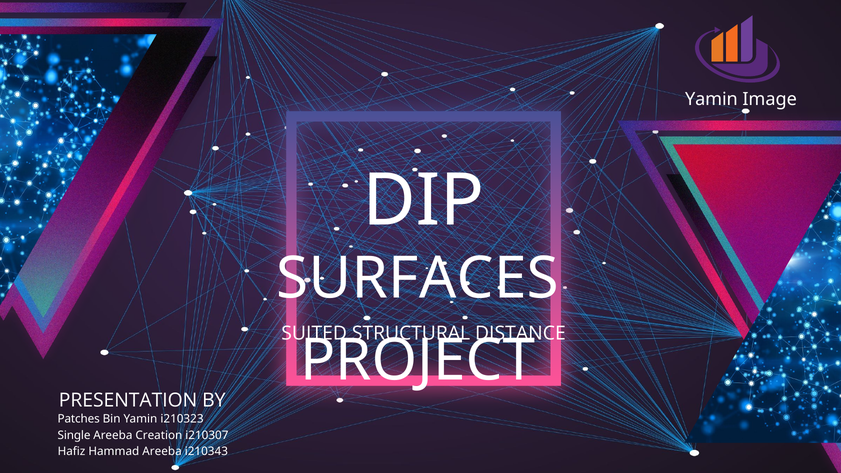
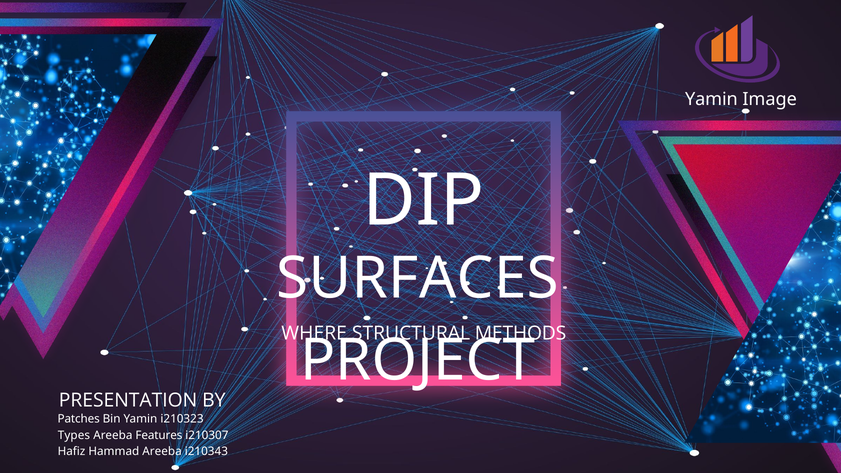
SUITED: SUITED -> WHERE
DISTANCE: DISTANCE -> METHODS
Single: Single -> Types
Creation: Creation -> Features
